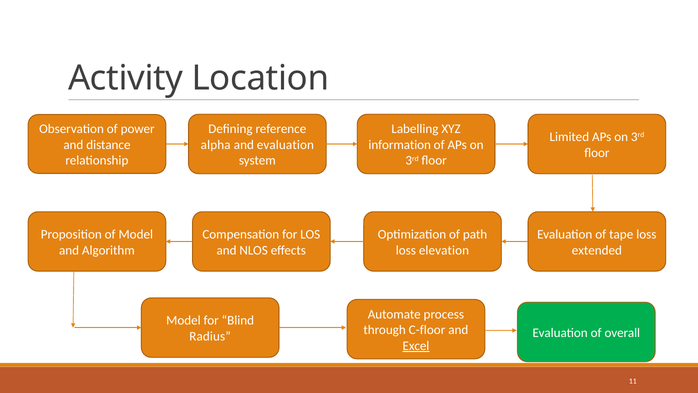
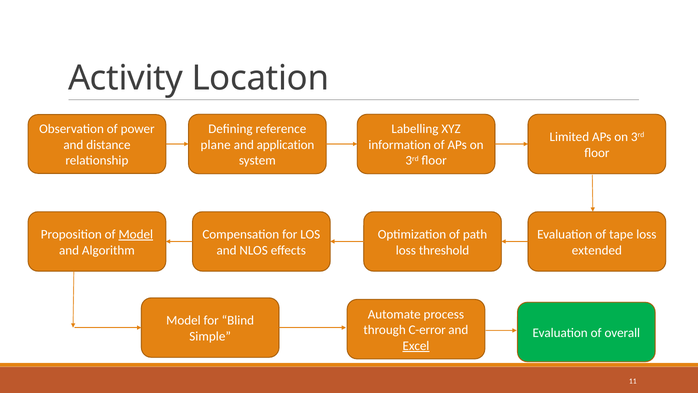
alpha: alpha -> plane
and evaluation: evaluation -> application
Model at (136, 234) underline: none -> present
elevation: elevation -> threshold
C-floor: C-floor -> C-error
Radius: Radius -> Simple
